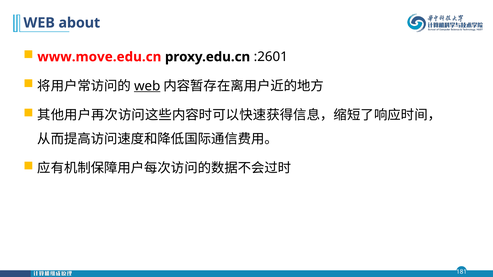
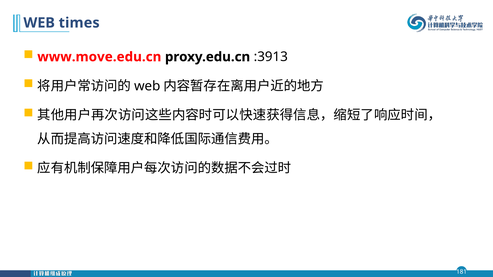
about: about -> times
:2601: :2601 -> :3913
web at (147, 86) underline: present -> none
